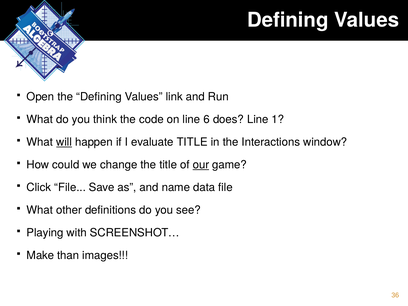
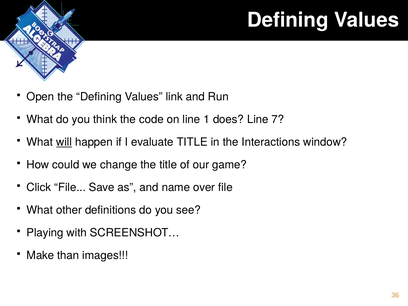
6: 6 -> 1
1: 1 -> 7
our underline: present -> none
data: data -> over
